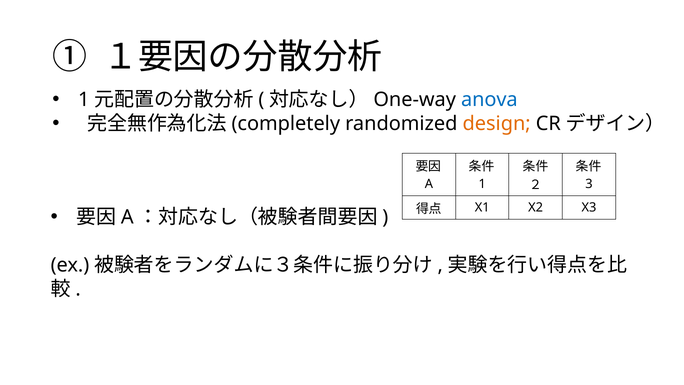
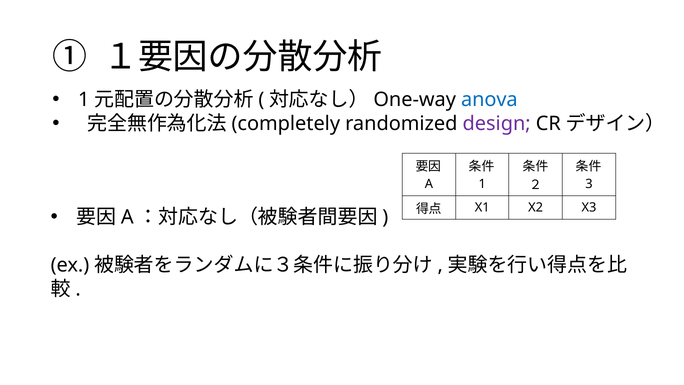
design colour: orange -> purple
